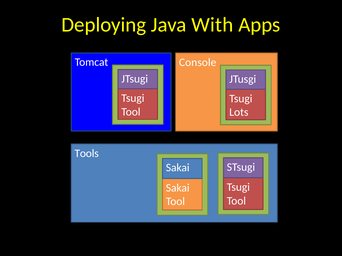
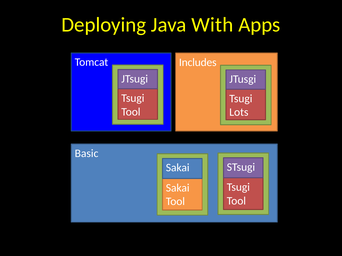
Console: Console -> Includes
Tools: Tools -> Basic
